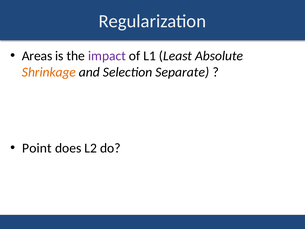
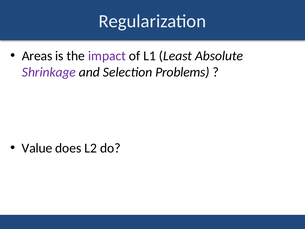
Shrinkage colour: orange -> purple
Separate: Separate -> Problems
Point: Point -> Value
